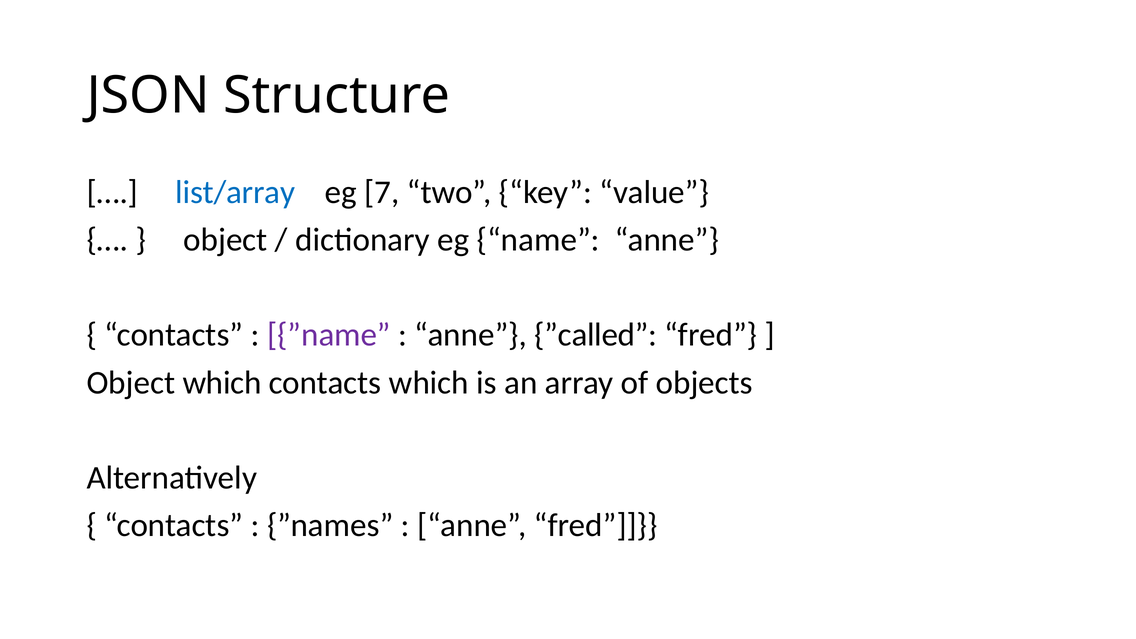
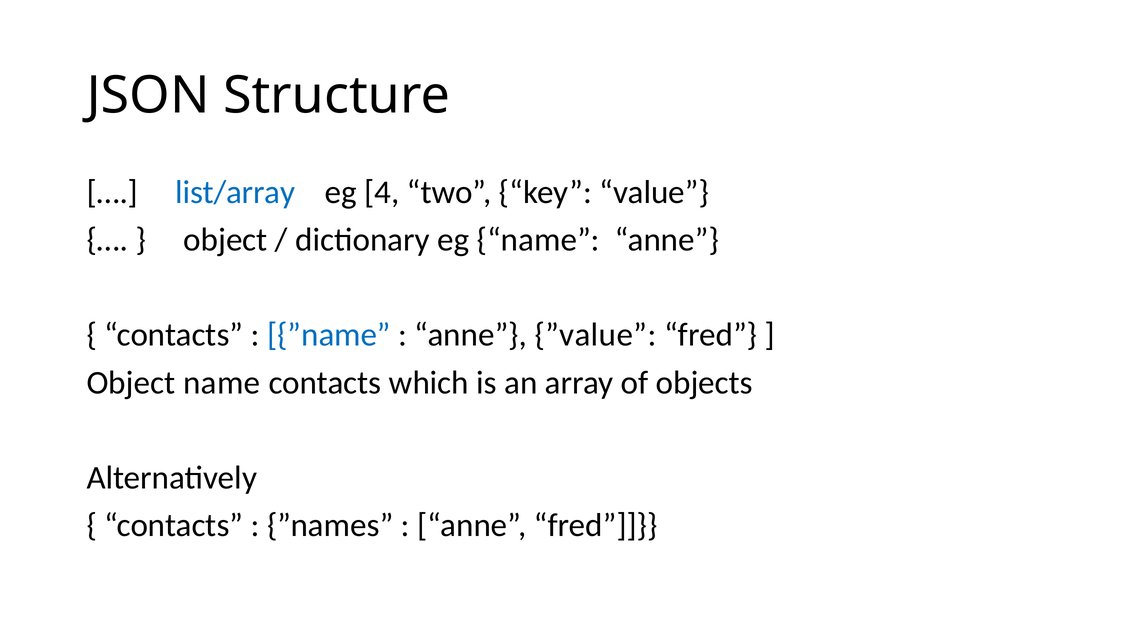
7: 7 -> 4
”name colour: purple -> blue
”called: ”called -> ”value
Object which: which -> name
